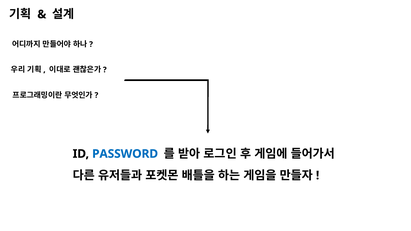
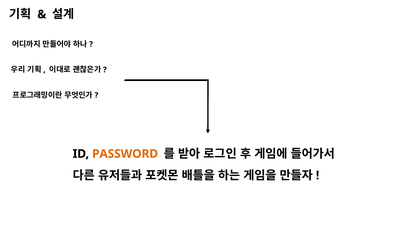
PASSWORD colour: blue -> orange
